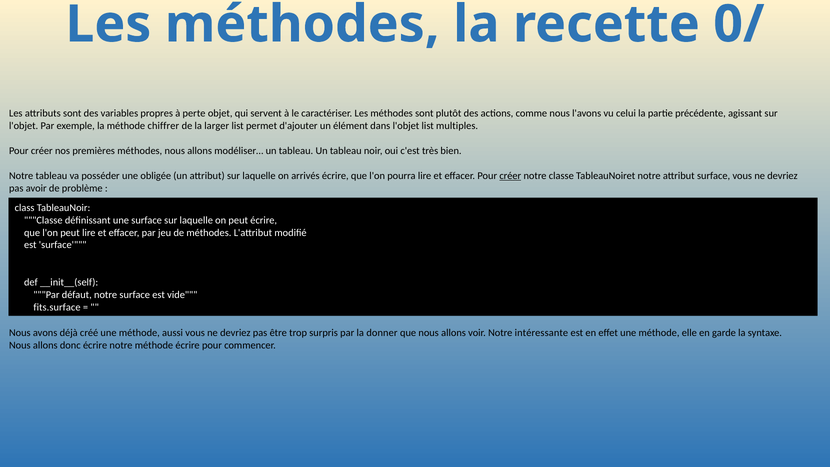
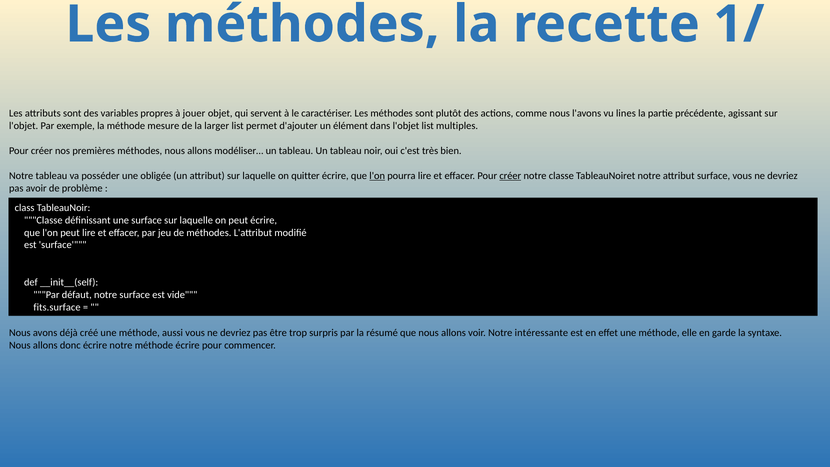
0/: 0/ -> 1/
perte: perte -> jouer
celui: celui -> lines
chiffrer: chiffrer -> mesure
arrivés: arrivés -> quitter
l'on at (377, 176) underline: none -> present
donner: donner -> résumé
